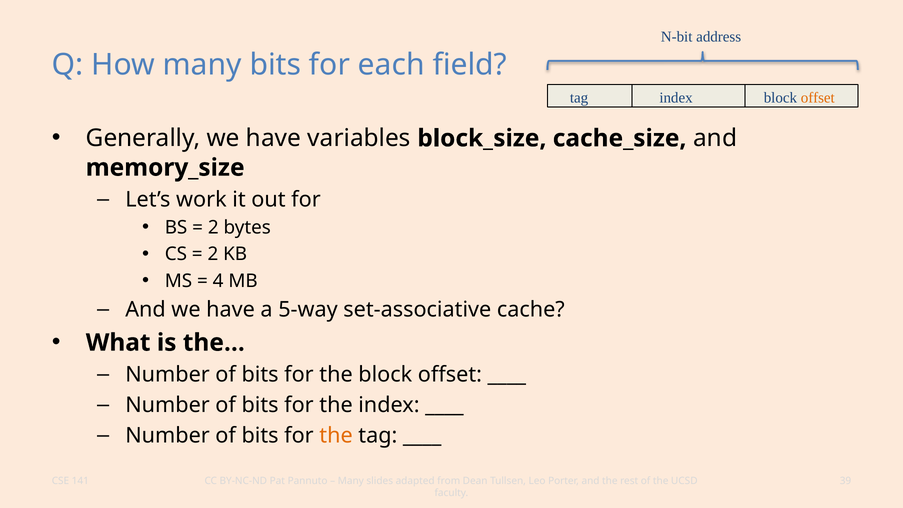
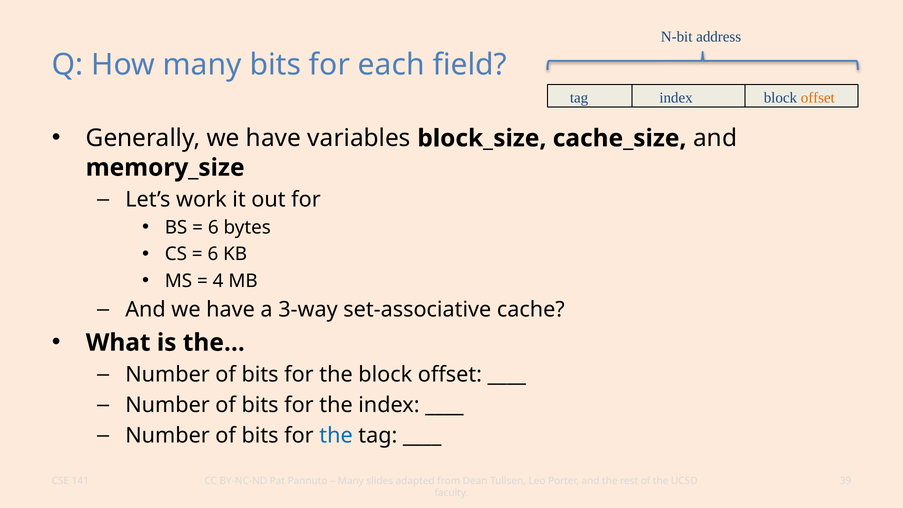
2 at (213, 228): 2 -> 6
2 at (213, 254): 2 -> 6
5-way: 5-way -> 3-way
the at (336, 435) colour: orange -> blue
